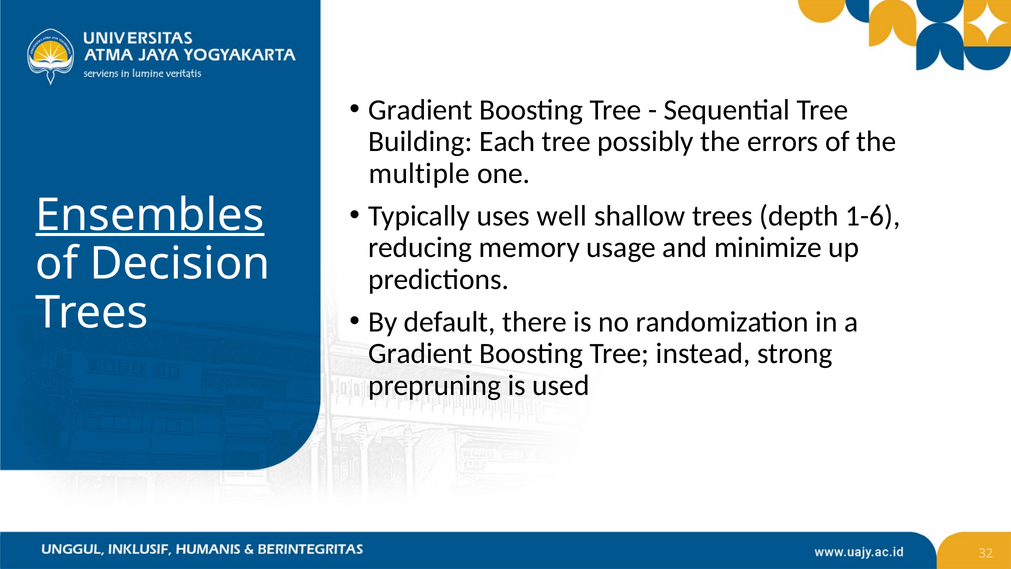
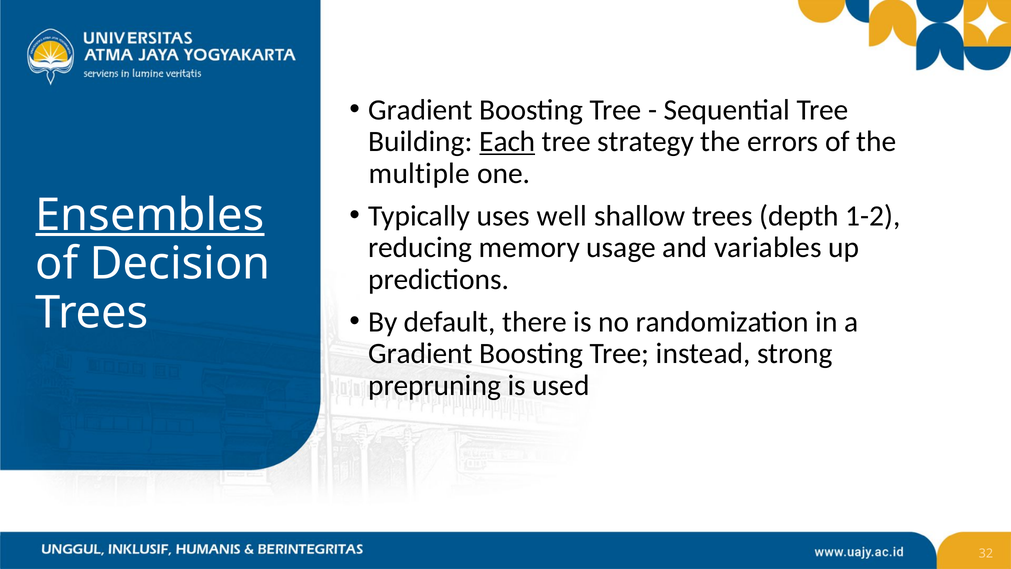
Each underline: none -> present
possibly: possibly -> strategy
1-6: 1-6 -> 1-2
minimize: minimize -> variables
